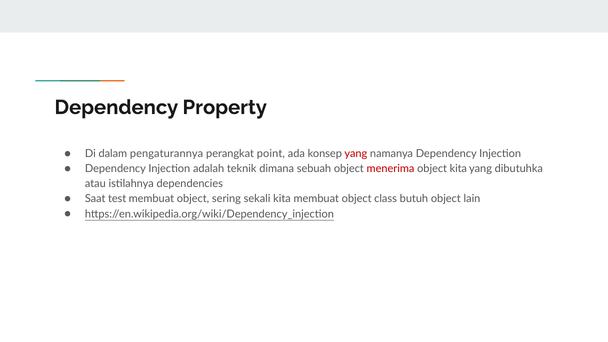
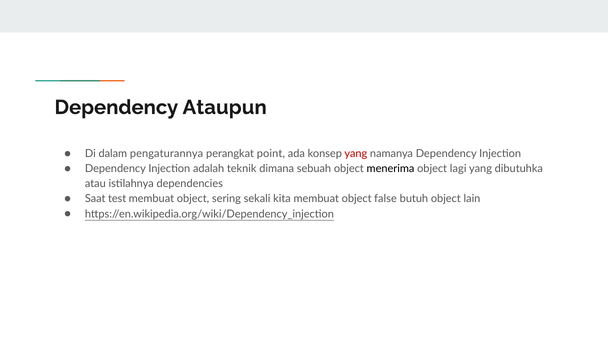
Property: Property -> Ataupun
menerima colour: red -> black
object kita: kita -> lagi
class: class -> false
